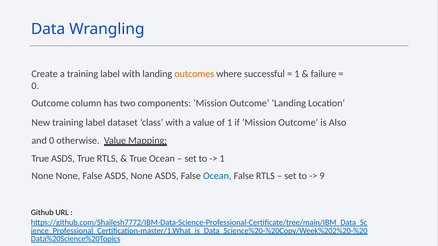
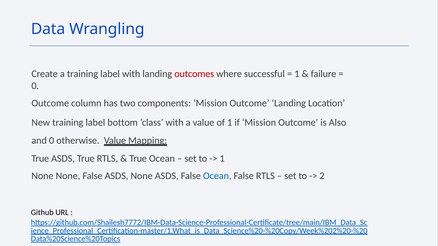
outcomes colour: orange -> red
dataset: dataset -> bottom
9: 9 -> 2
